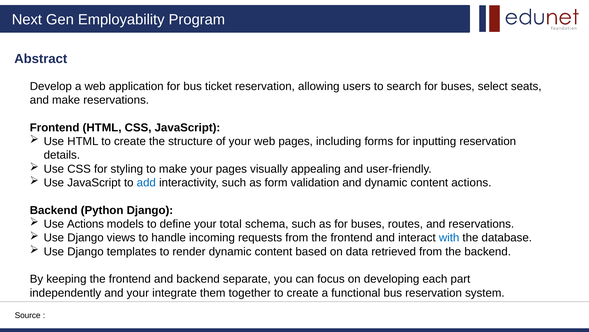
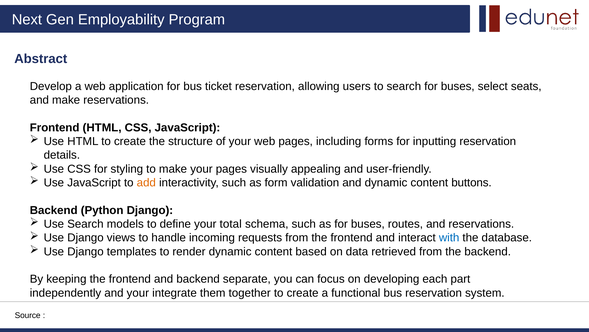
add colour: blue -> orange
content actions: actions -> buttons
Use Actions: Actions -> Search
